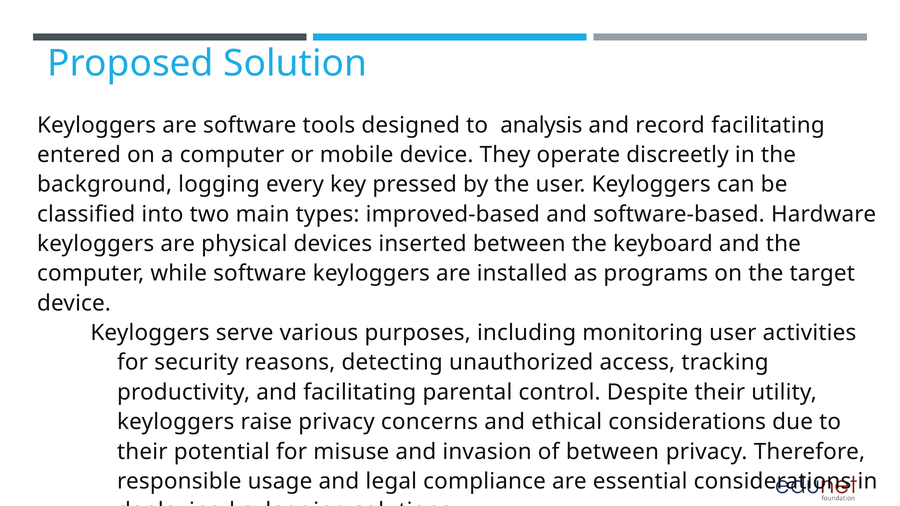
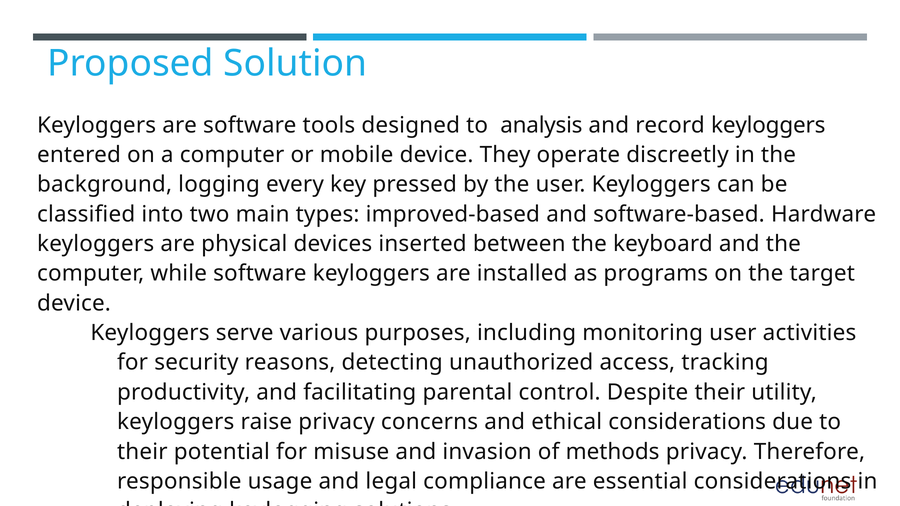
record facilitating: facilitating -> keyloggers
of between: between -> methods
